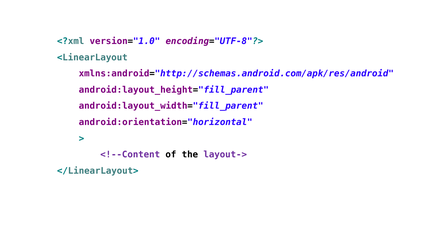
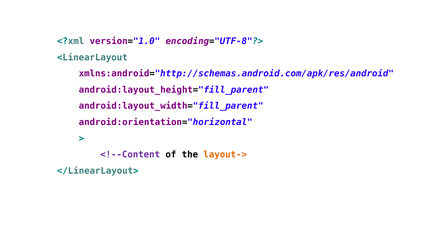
layout-> colour: purple -> orange
